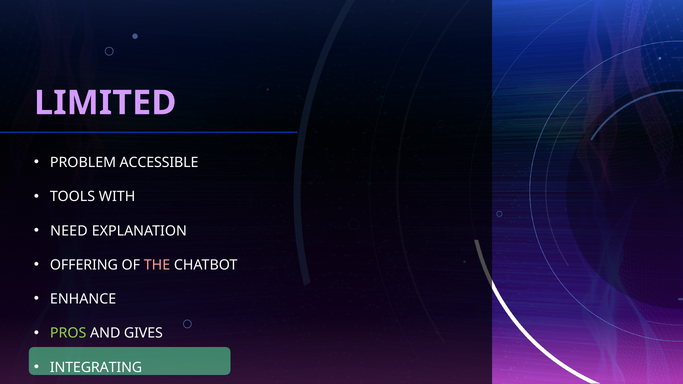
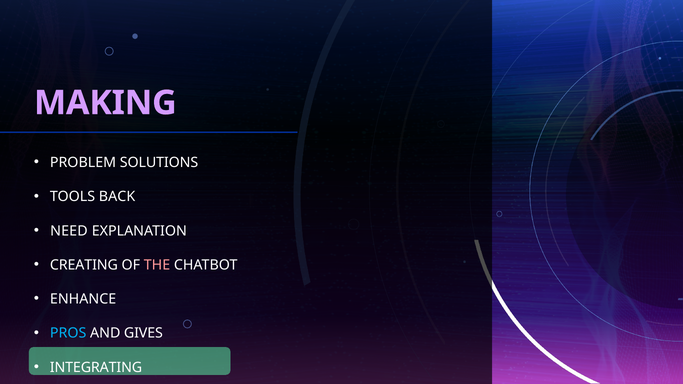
LIMITED: LIMITED -> MAKING
ACCESSIBLE: ACCESSIBLE -> SOLUTIONS
WITH: WITH -> BACK
OFFERING: OFFERING -> CREATING
PROS colour: light green -> light blue
